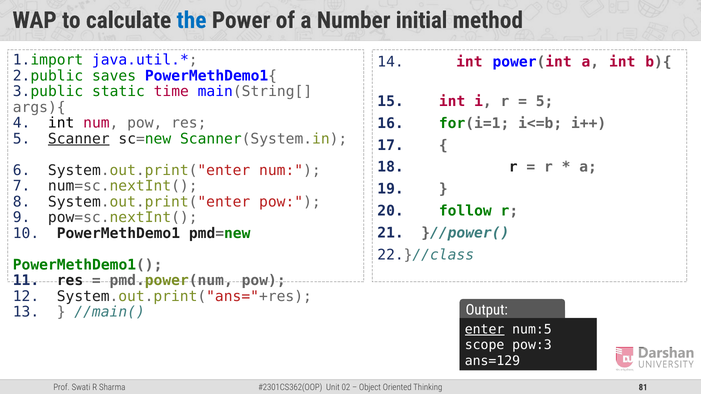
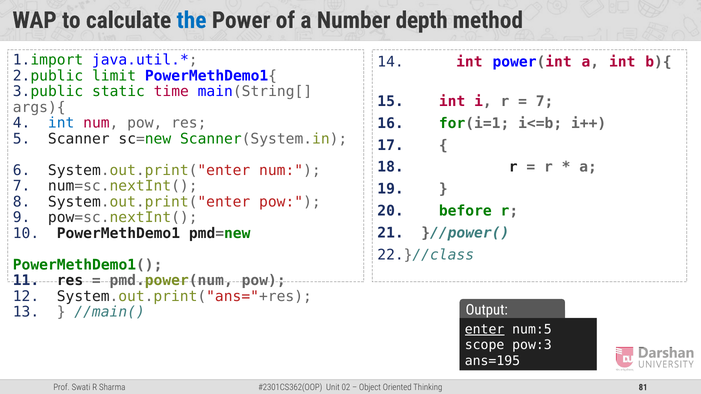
initial: initial -> depth
saves: saves -> limit
5 at (545, 101): 5 -> 7
int at (61, 123) colour: black -> blue
Scanner underline: present -> none
follow: follow -> before
ans=129: ans=129 -> ans=195
